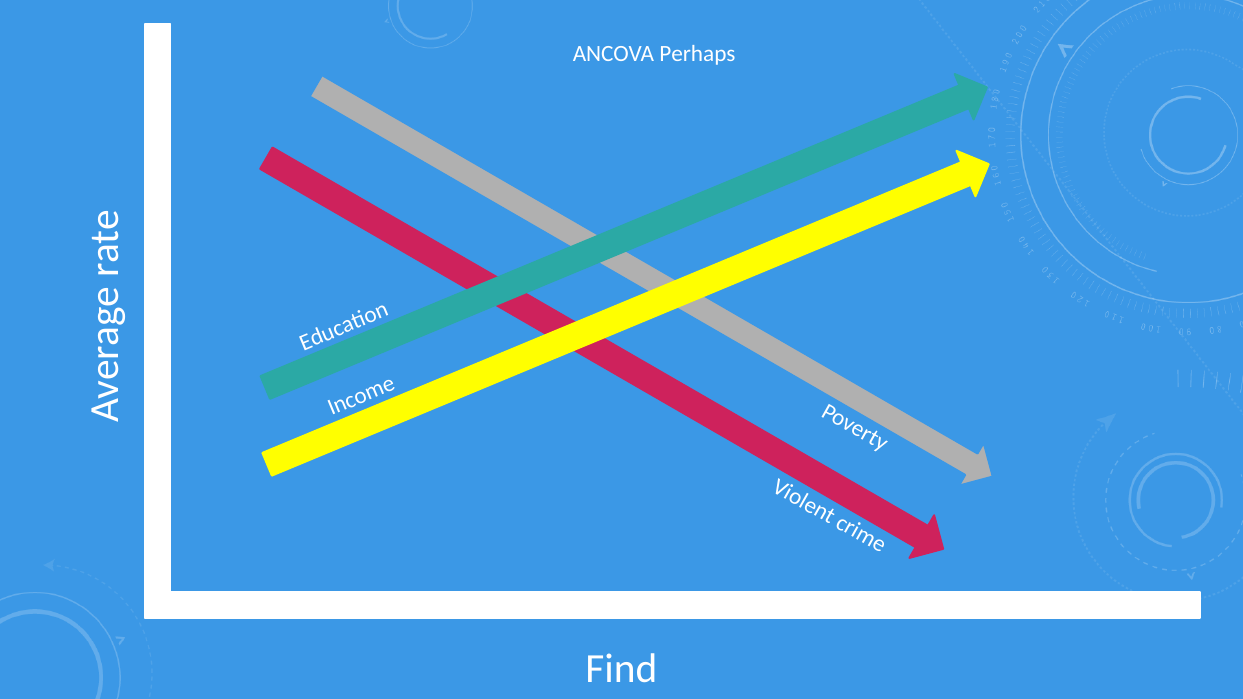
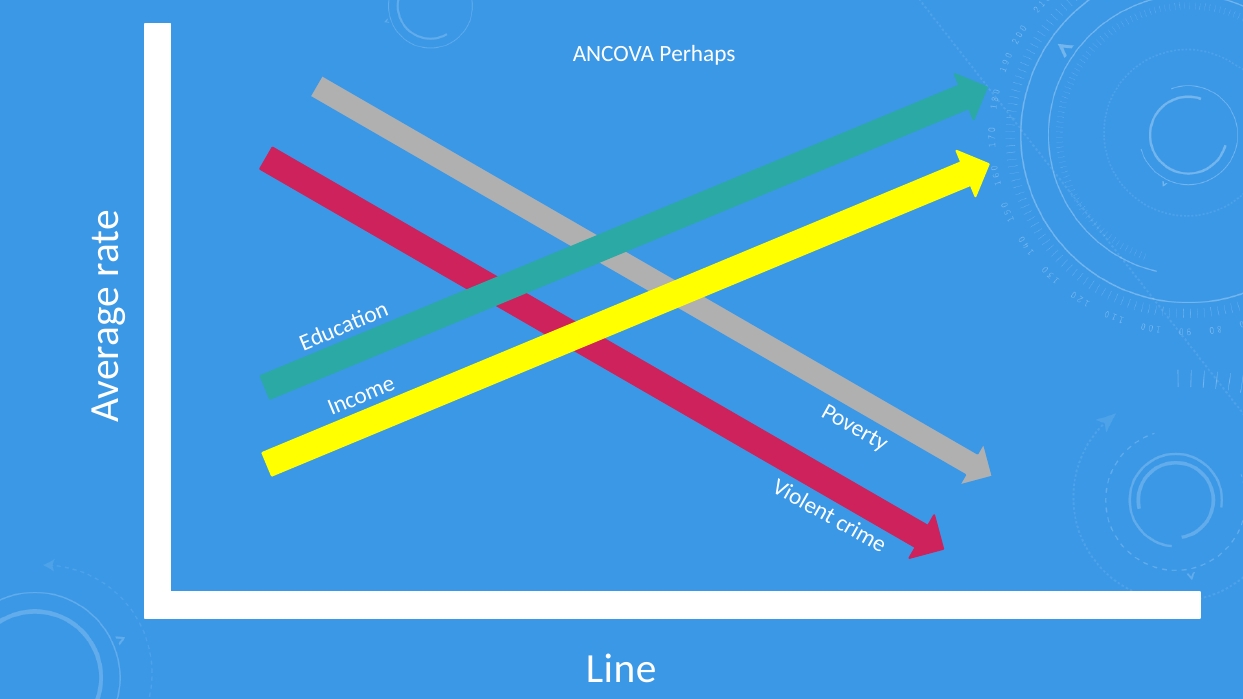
Find: Find -> Line
